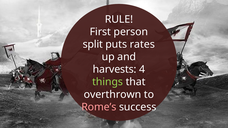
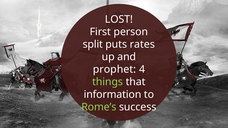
RULE: RULE -> LOST
harvests: harvests -> prophet
overthrown: overthrown -> information
Rome’s colour: pink -> light green
